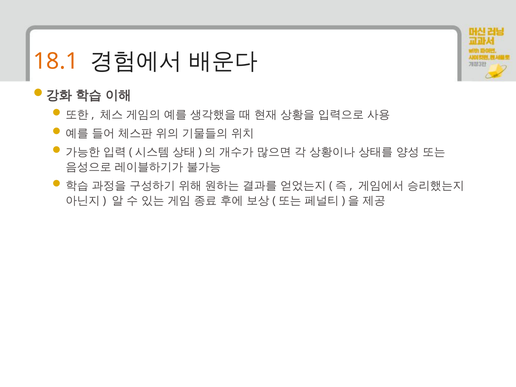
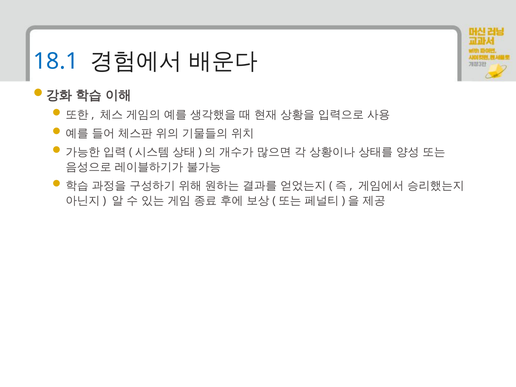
18.1 colour: orange -> blue
